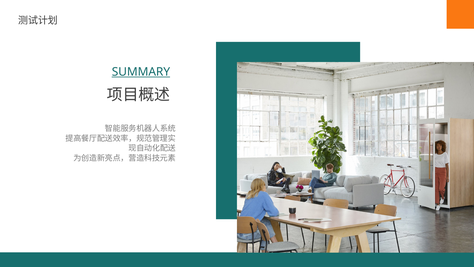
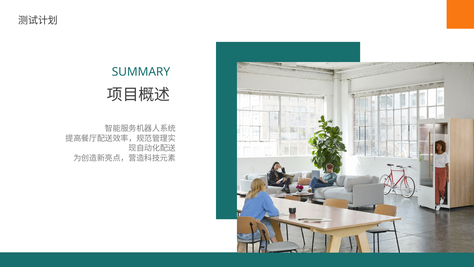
SUMMARY underline: present -> none
